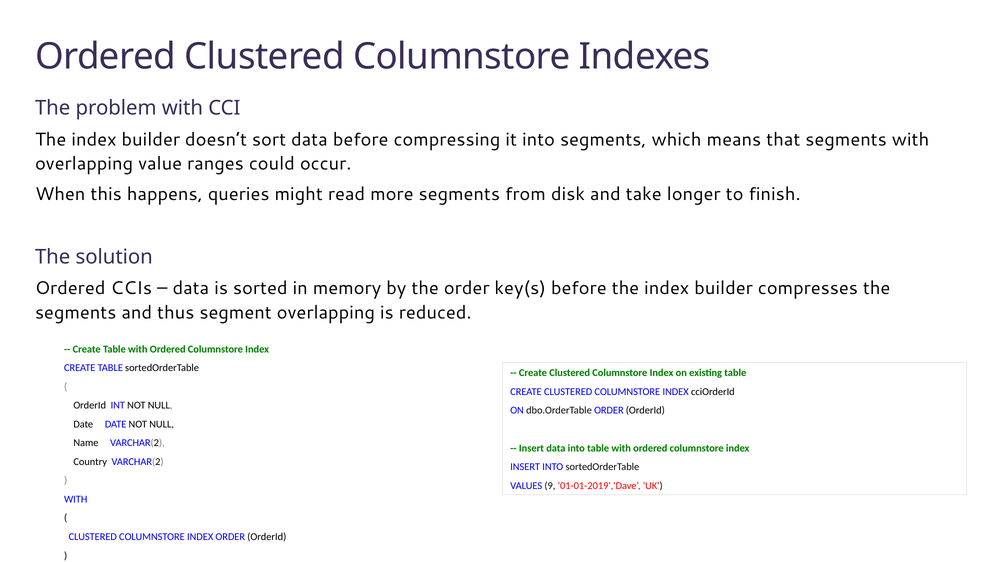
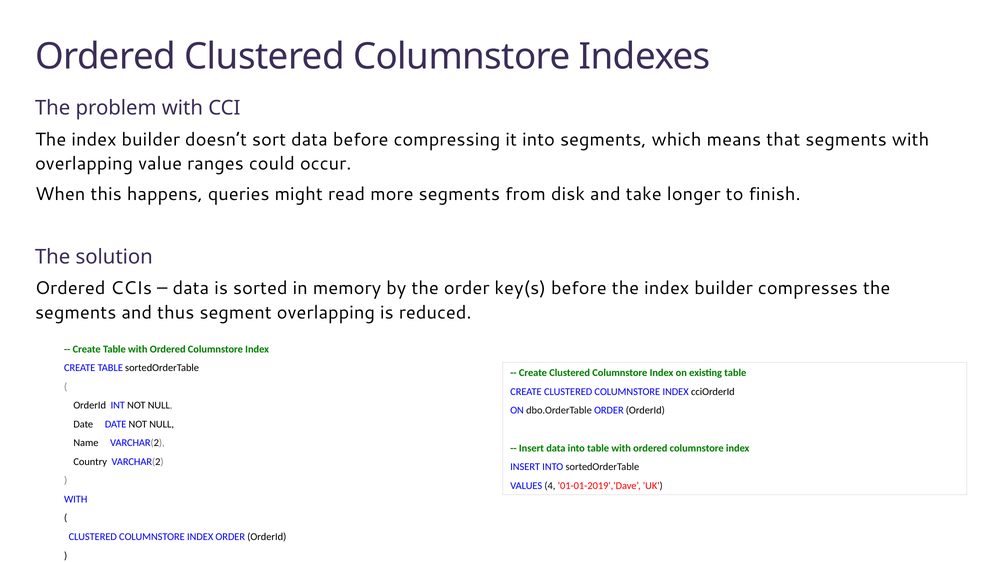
9: 9 -> 4
